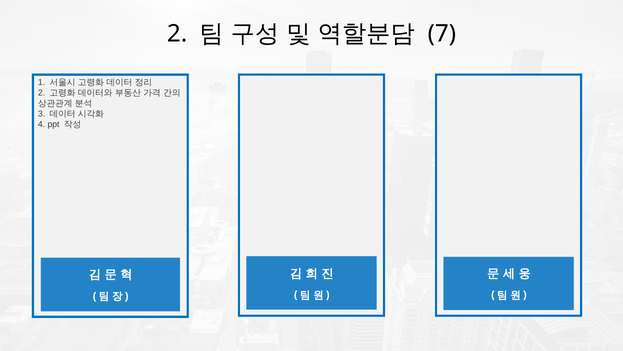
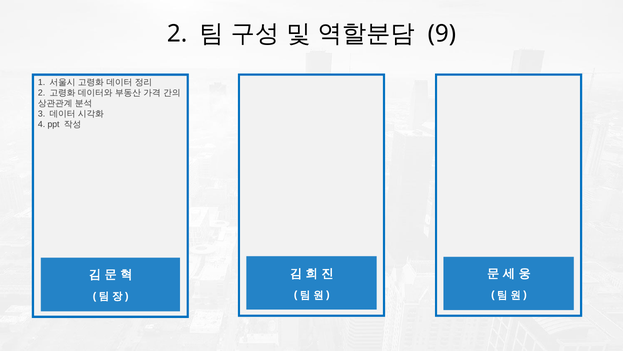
7: 7 -> 9
